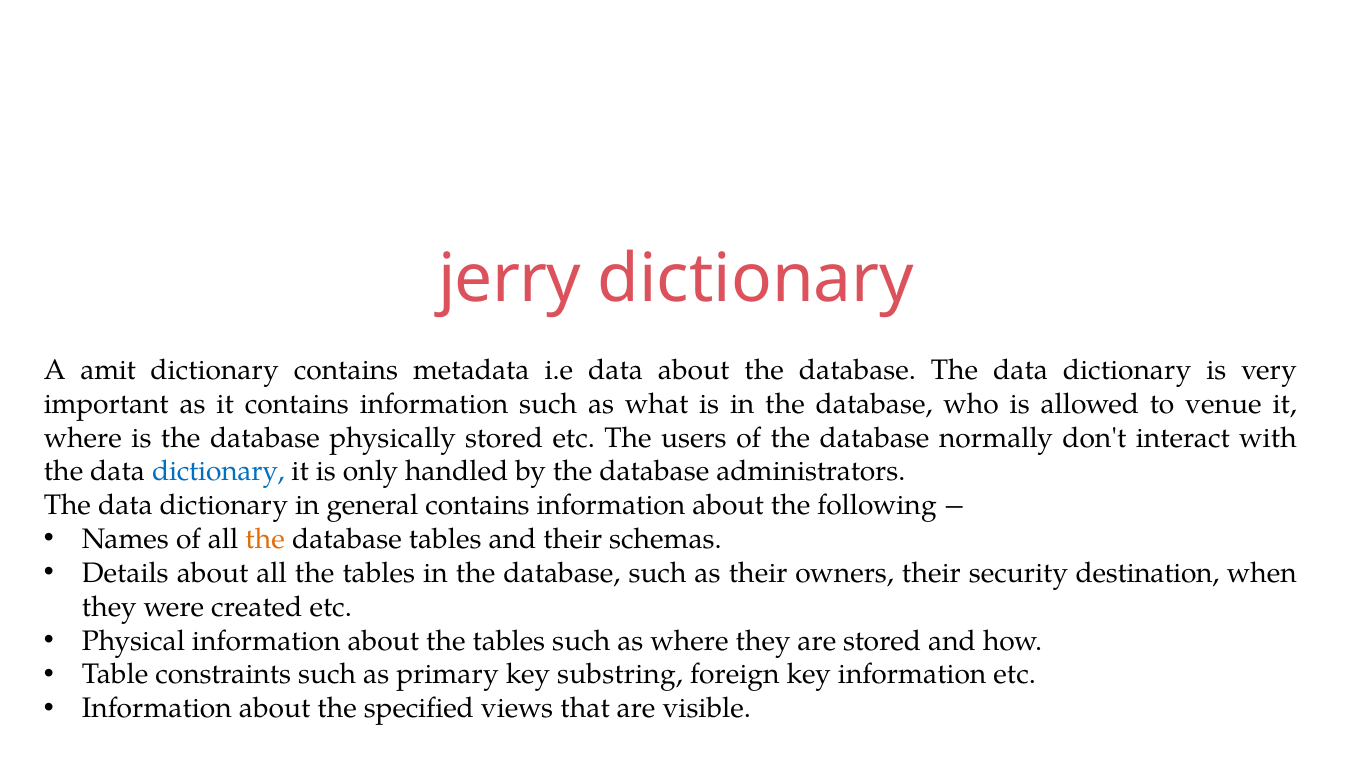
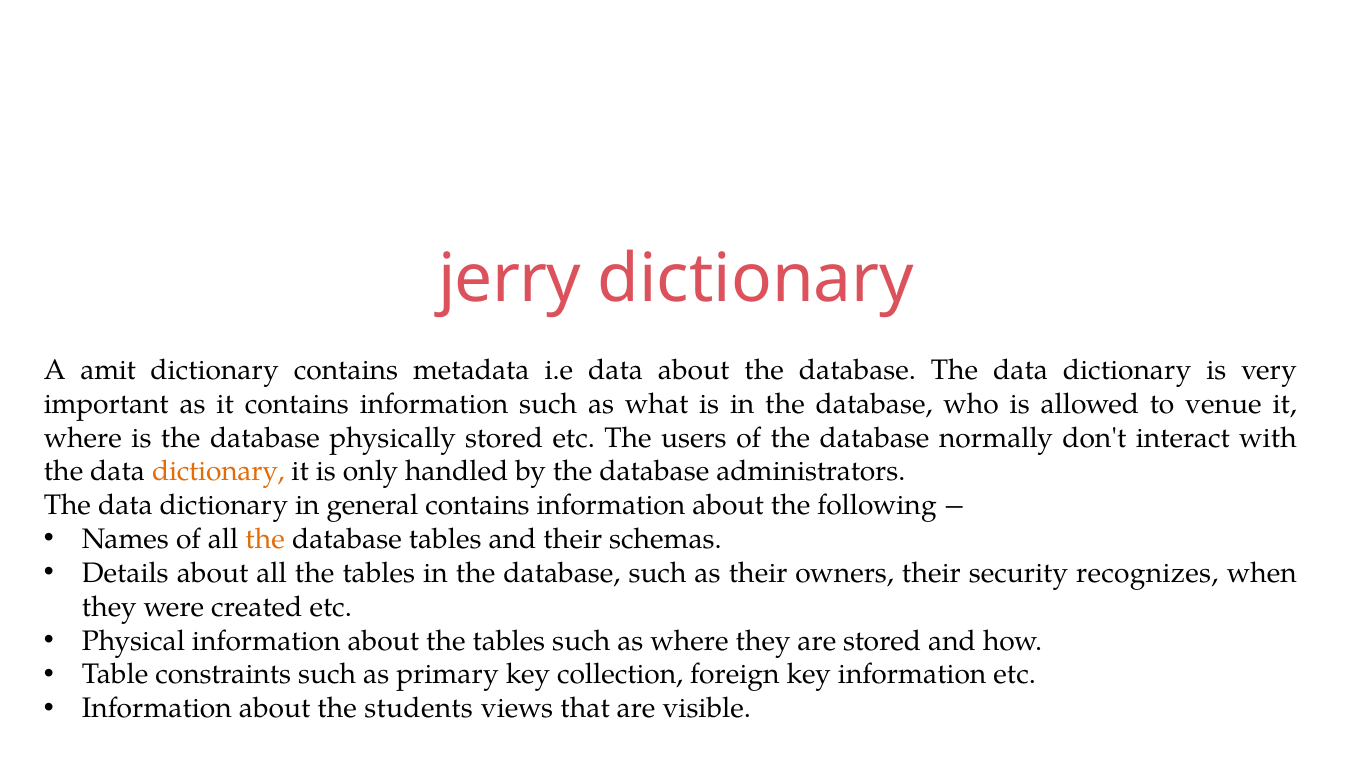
dictionary at (218, 472) colour: blue -> orange
destination: destination -> recognizes
substring: substring -> collection
specified: specified -> students
